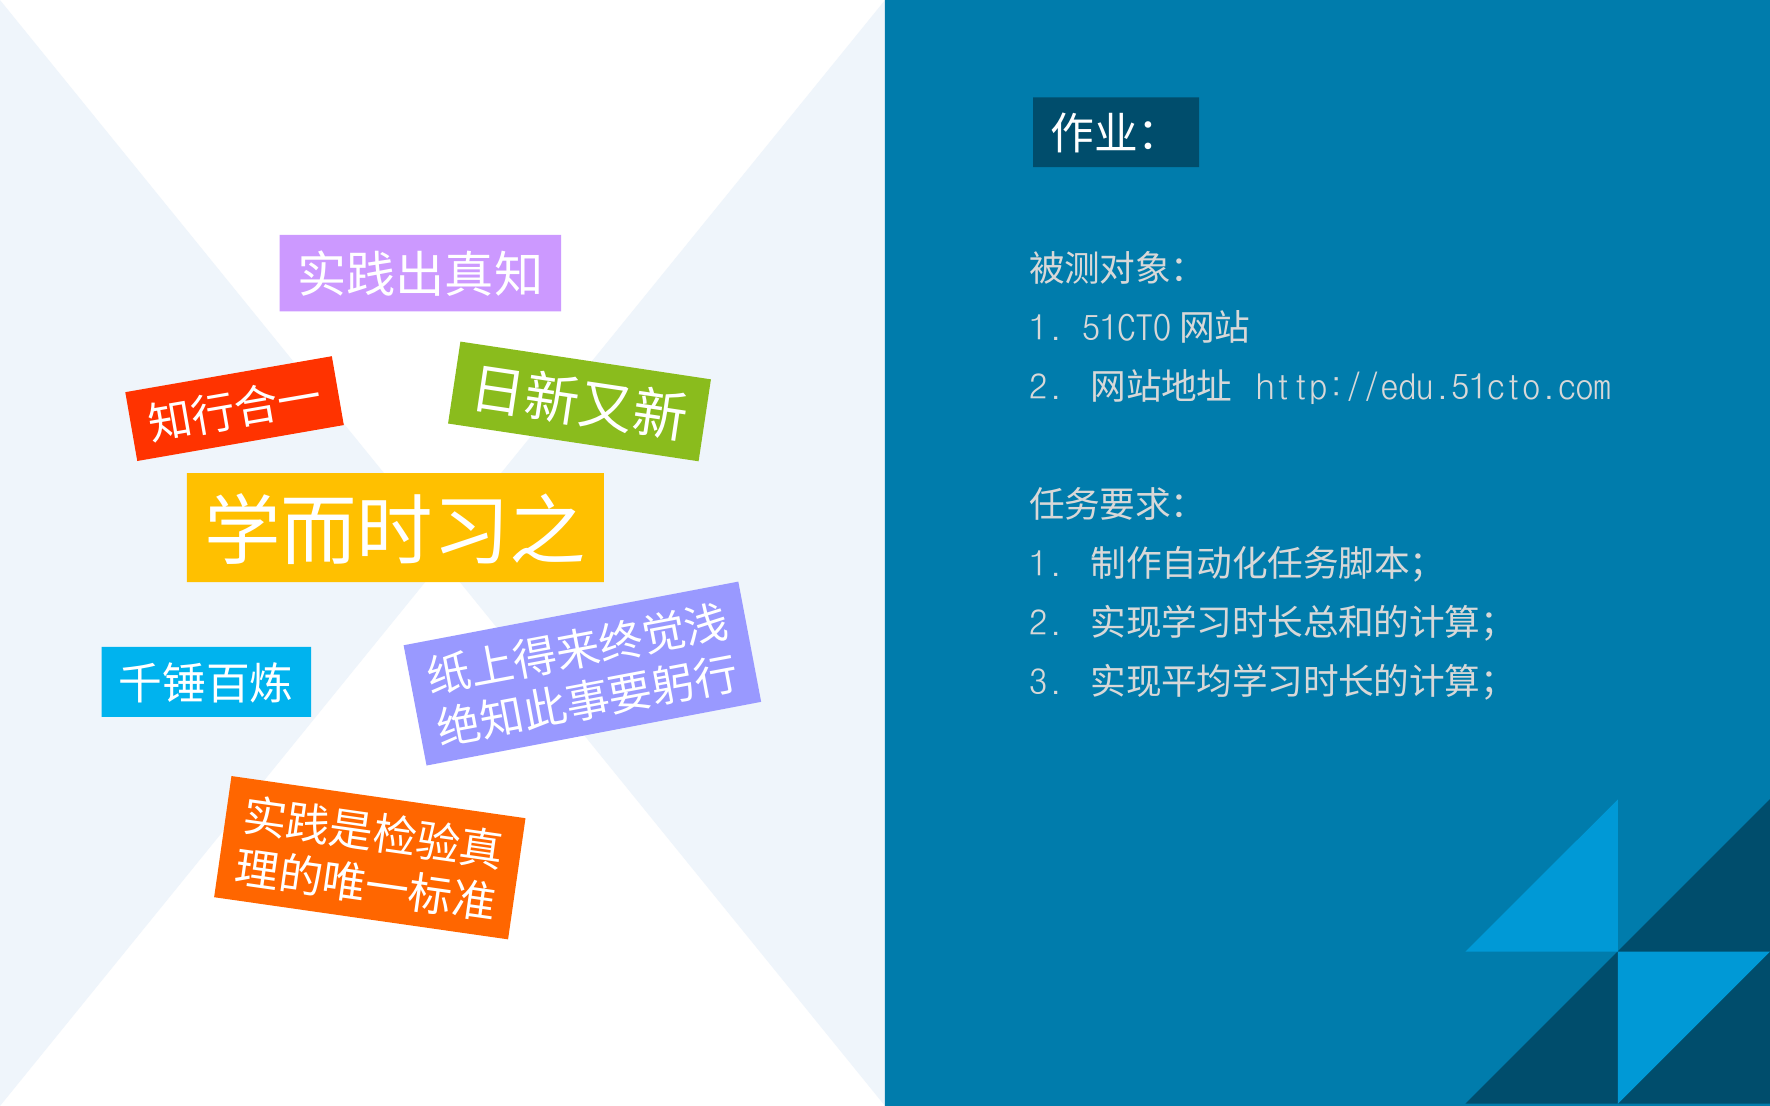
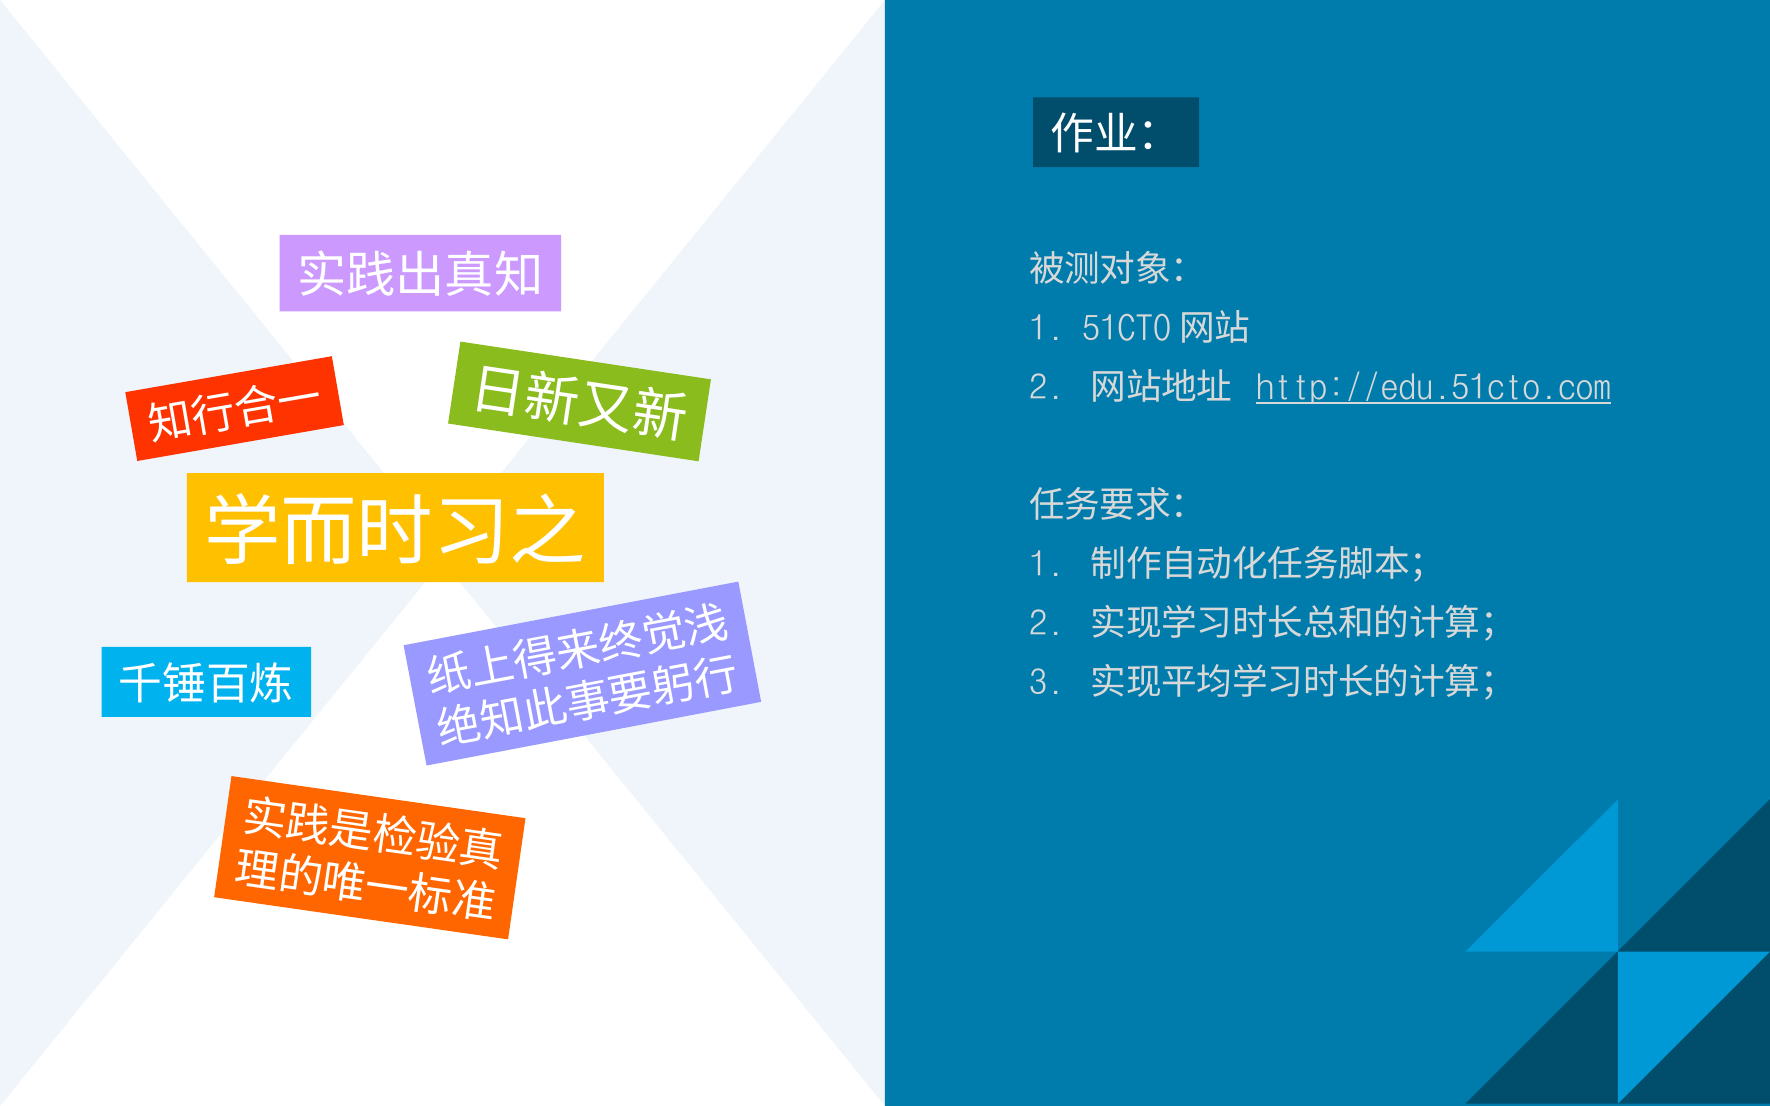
http://edu.51cto.com underline: none -> present
